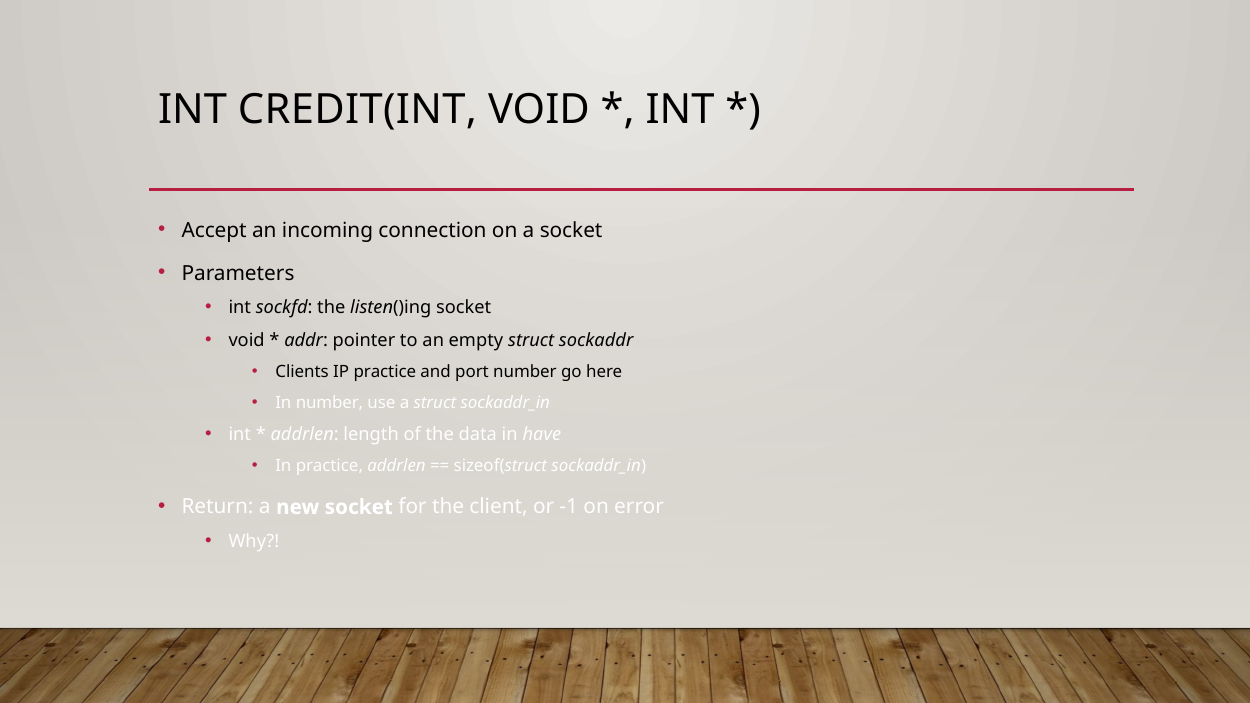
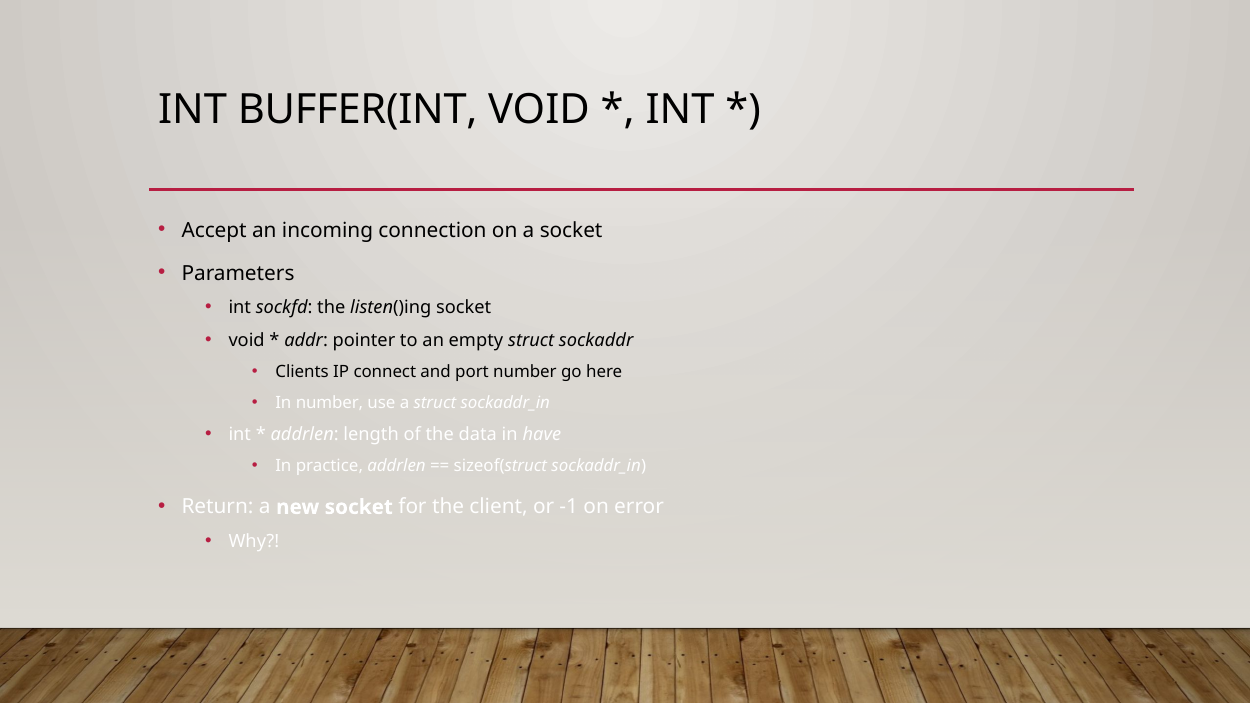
CREDIT(INT: CREDIT(INT -> BUFFER(INT
IP practice: practice -> connect
